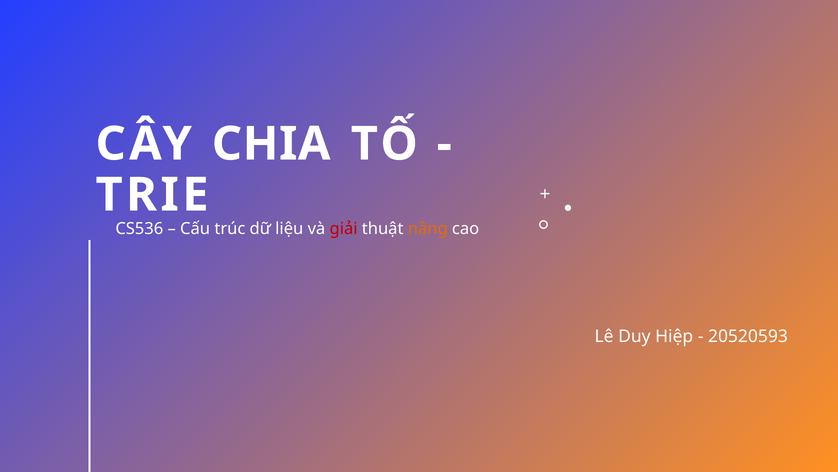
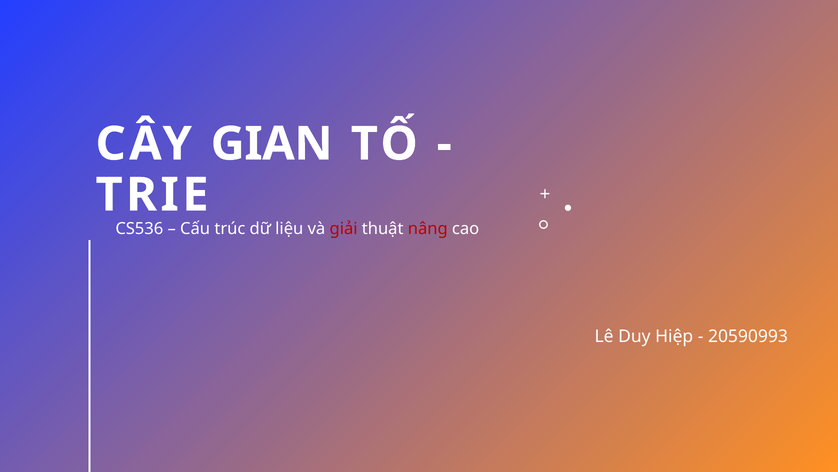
CHIA: CHIA -> GIAN
nâng colour: orange -> red
20520593: 20520593 -> 20590993
